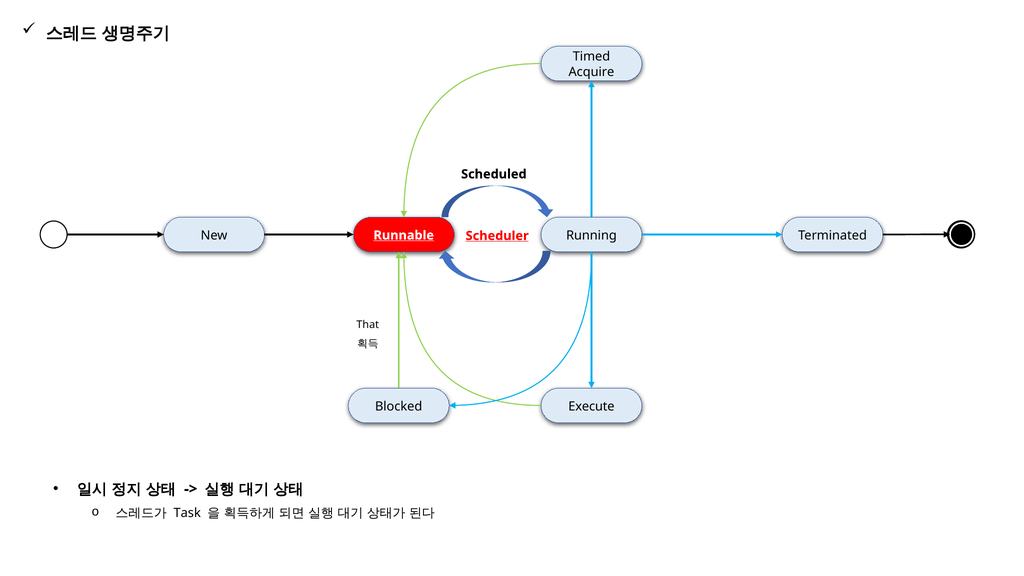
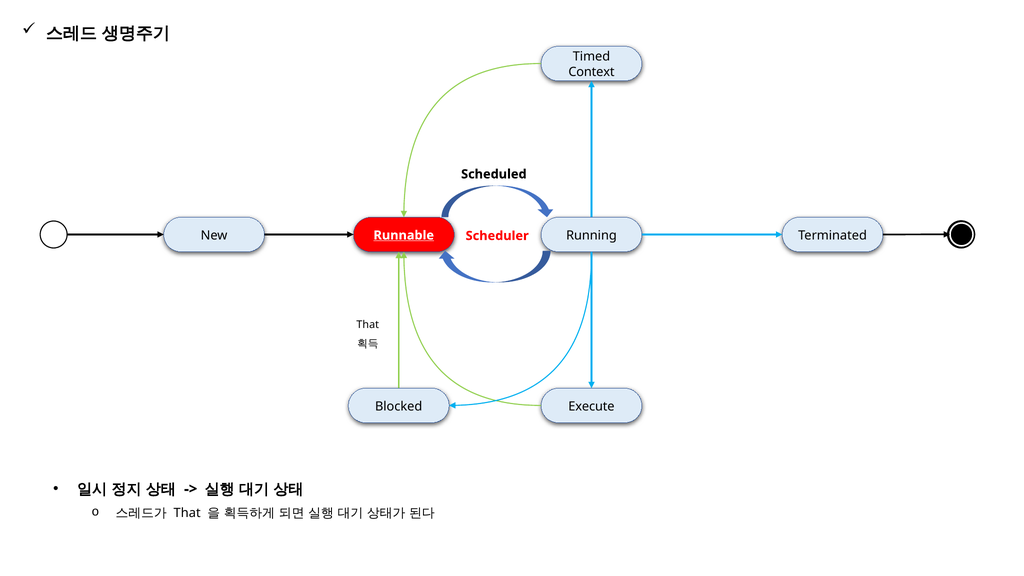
Acquire: Acquire -> Context
Scheduler underline: present -> none
Task at (187, 513): Task -> That
